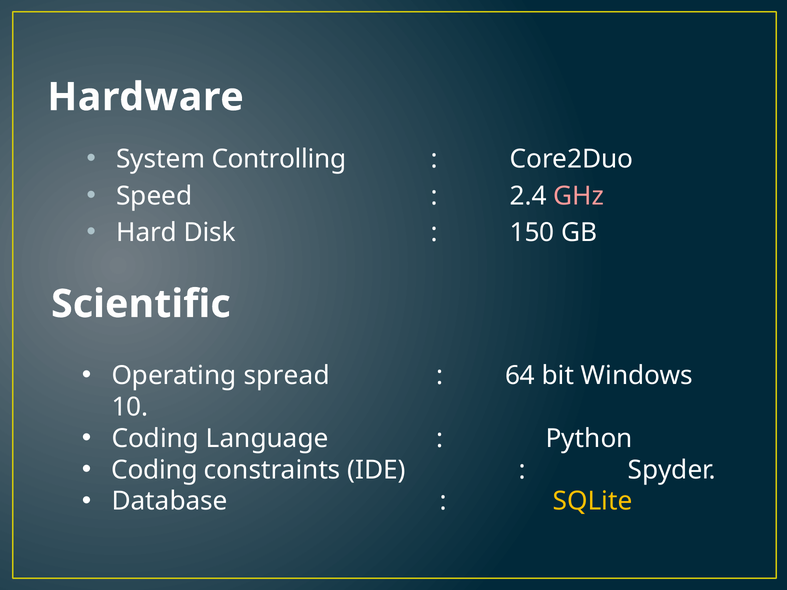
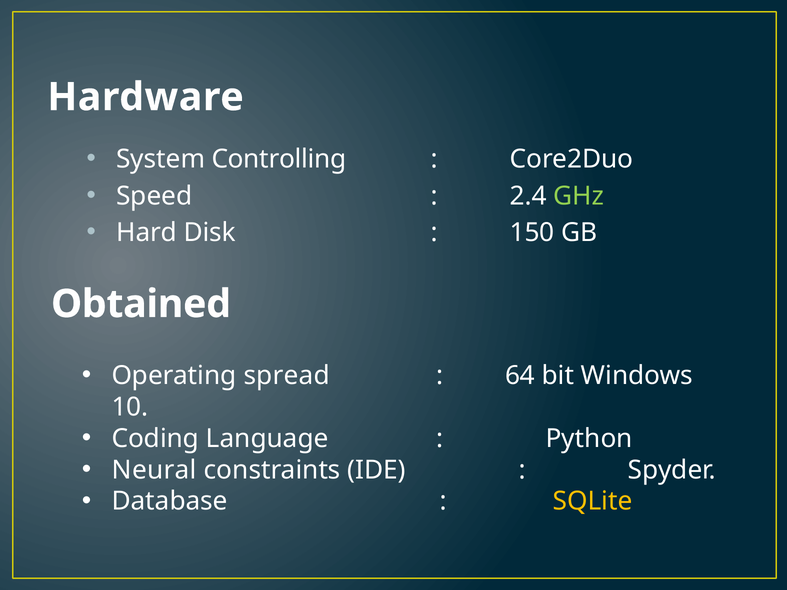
GHz colour: pink -> light green
Scientific: Scientific -> Obtained
Coding at (154, 470): Coding -> Neural
